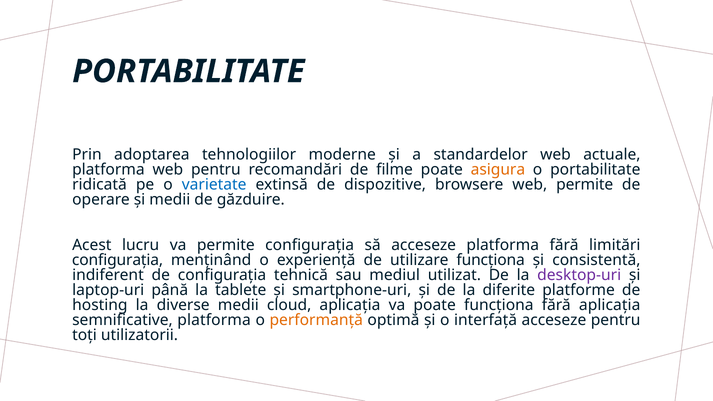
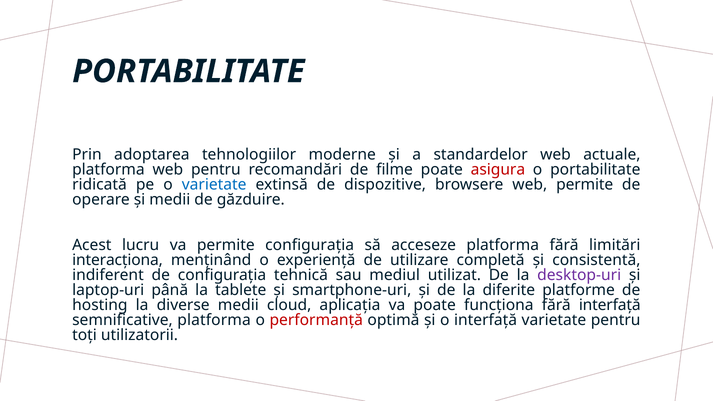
asigura colour: orange -> red
configurația at (118, 260): configurația -> interacționa
utilizare funcționa: funcționa -> completă
fără aplicația: aplicația -> interfață
performanță colour: orange -> red
interfață acceseze: acceseze -> varietate
